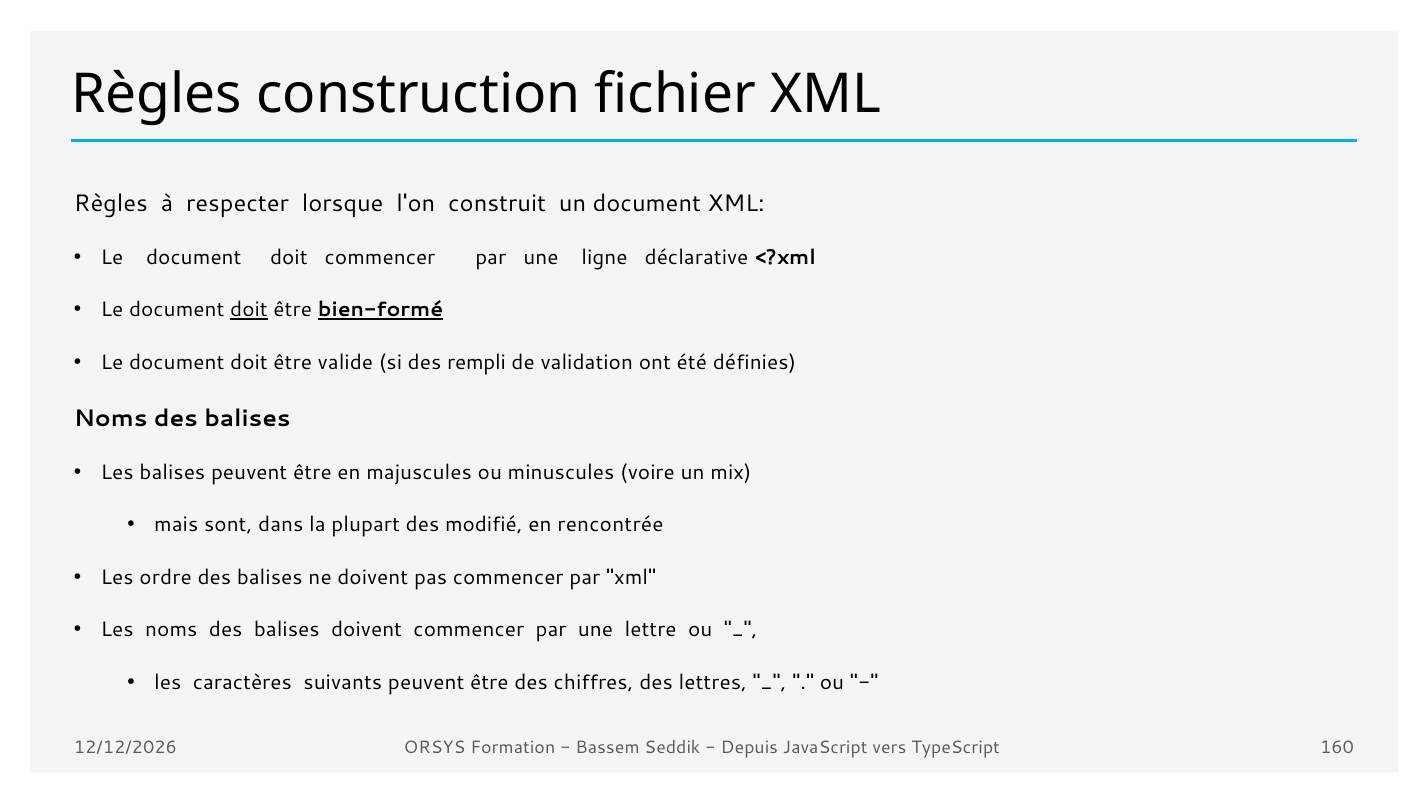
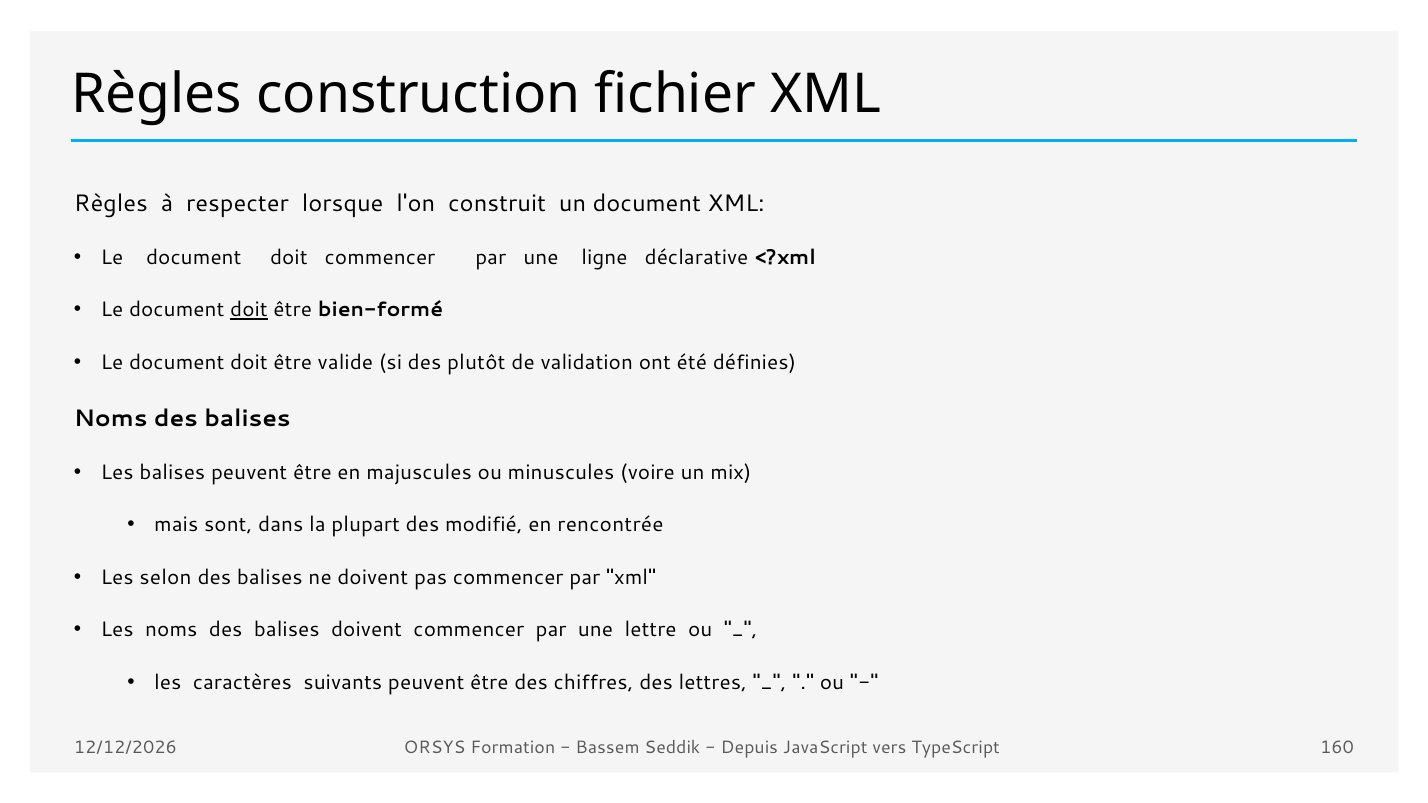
bien-formé underline: present -> none
rempli: rempli -> plutôt
ordre: ordre -> selon
